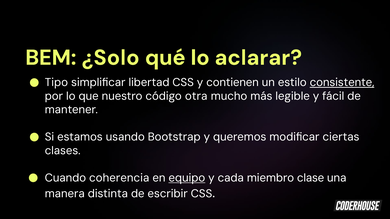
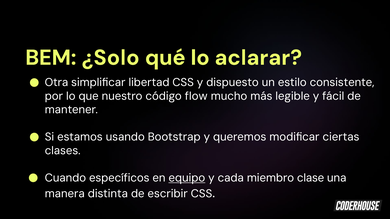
Tipo: Tipo -> Otra
contienen: contienen -> dispuesto
consistente underline: present -> none
otra: otra -> flow
coherencia: coherencia -> específicos
